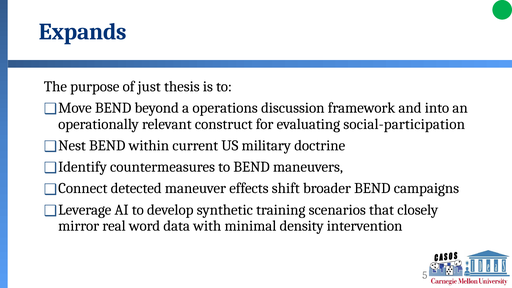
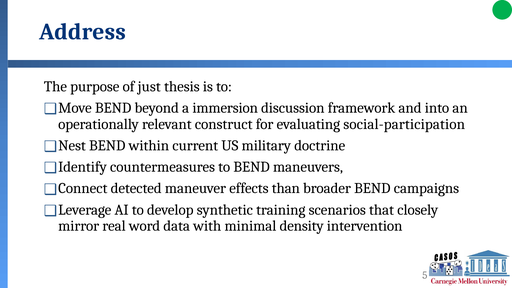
Expands: Expands -> Address
operations: operations -> immersion
shift: shift -> than
